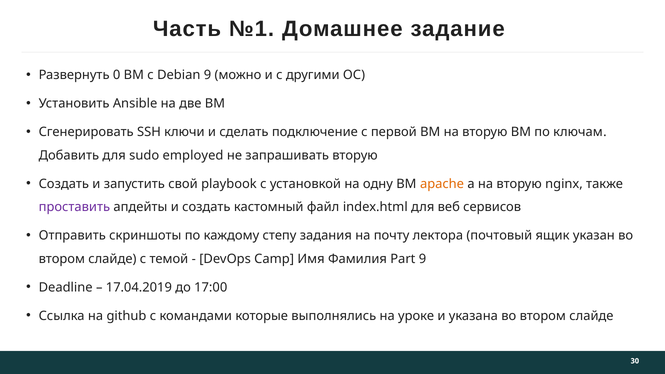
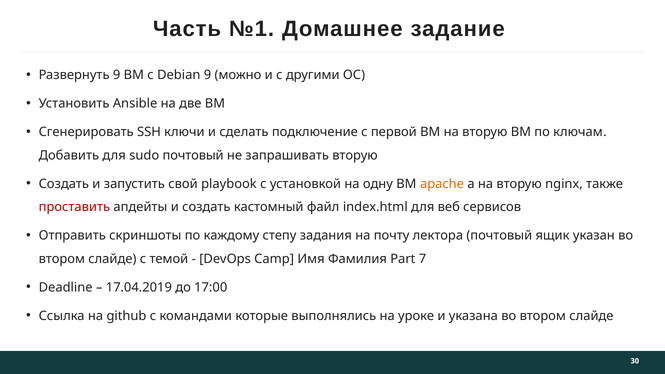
Развернуть 0: 0 -> 9
sudo employed: employed -> почтовый
проставить colour: purple -> red
Part 9: 9 -> 7
